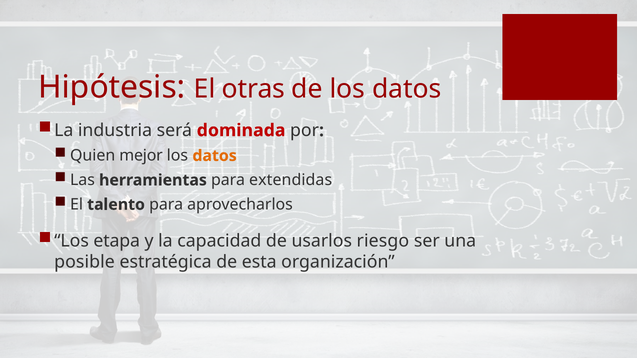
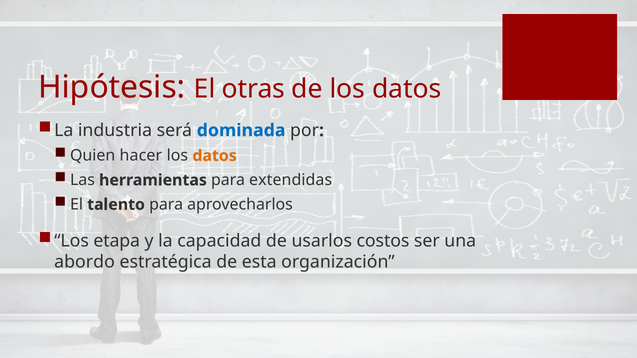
dominada colour: red -> blue
mejor: mejor -> hacer
riesgo: riesgo -> costos
posible: posible -> abordo
